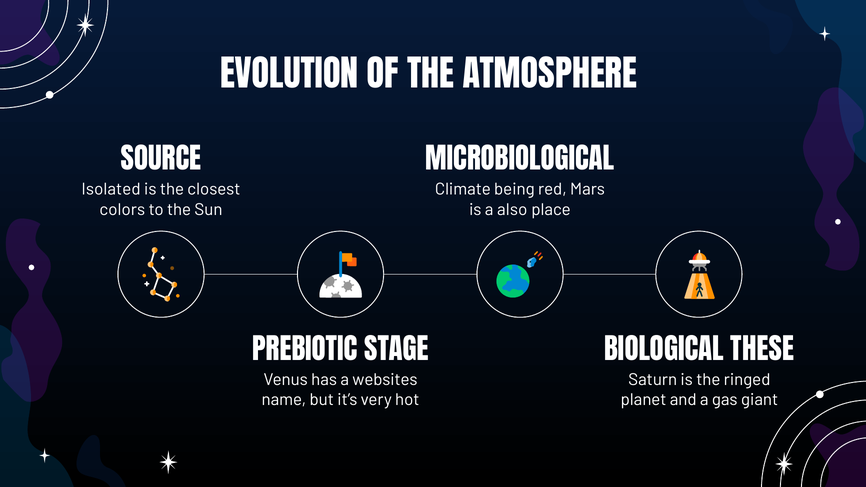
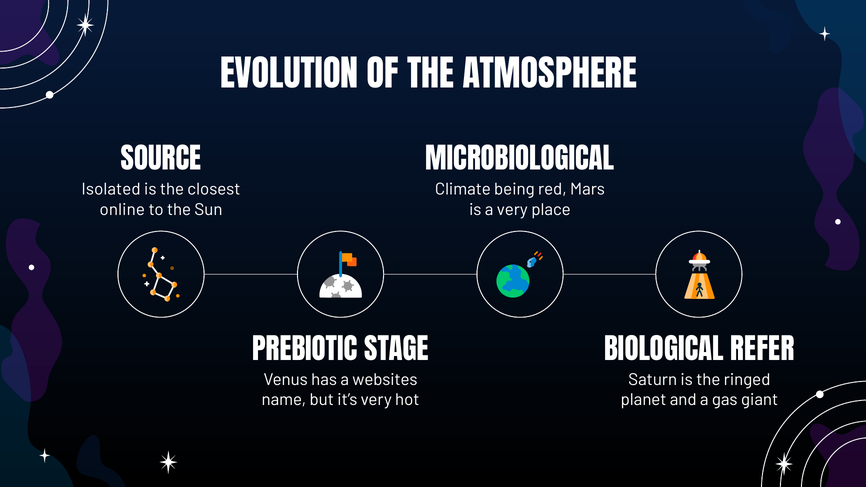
colors: colors -> online
a also: also -> very
THESE: THESE -> REFER
